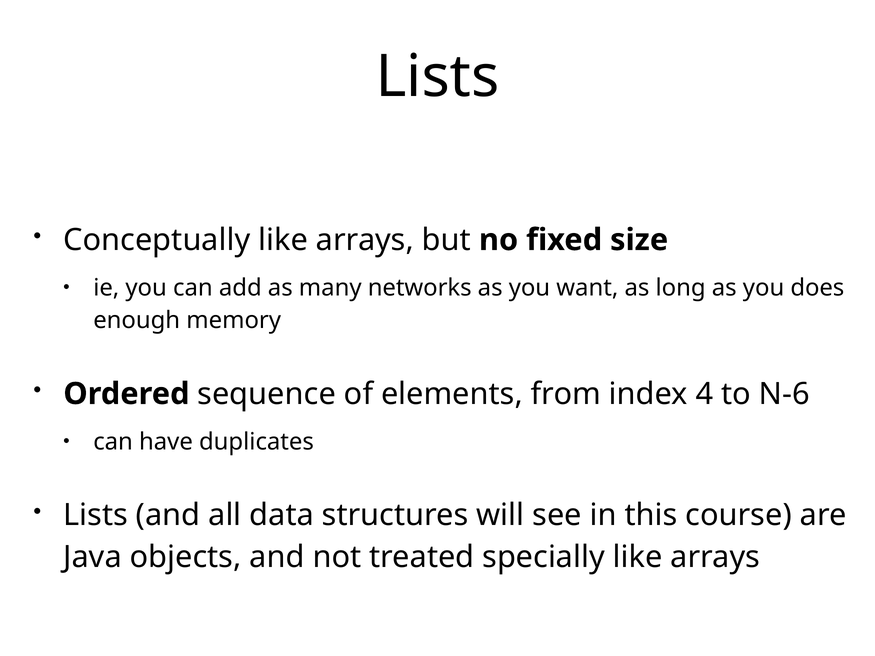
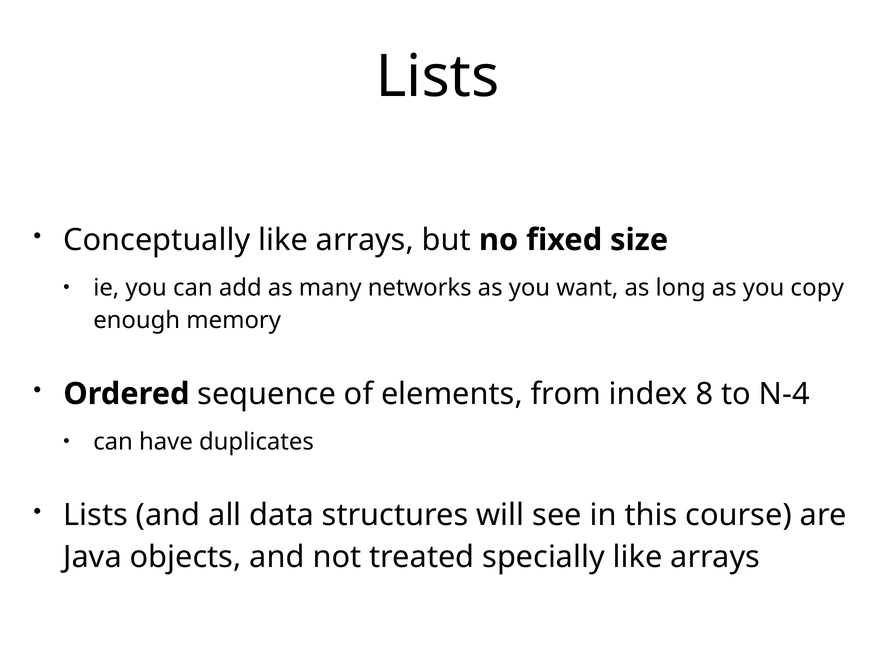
does: does -> copy
4: 4 -> 8
N-6: N-6 -> N-4
